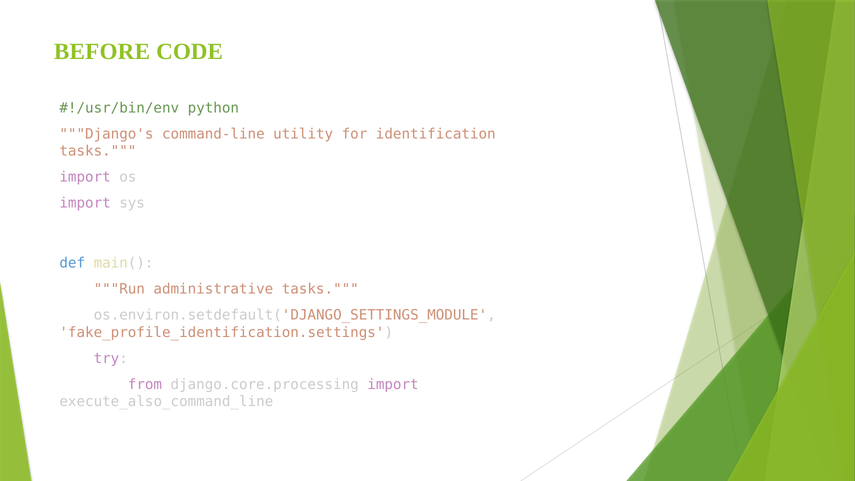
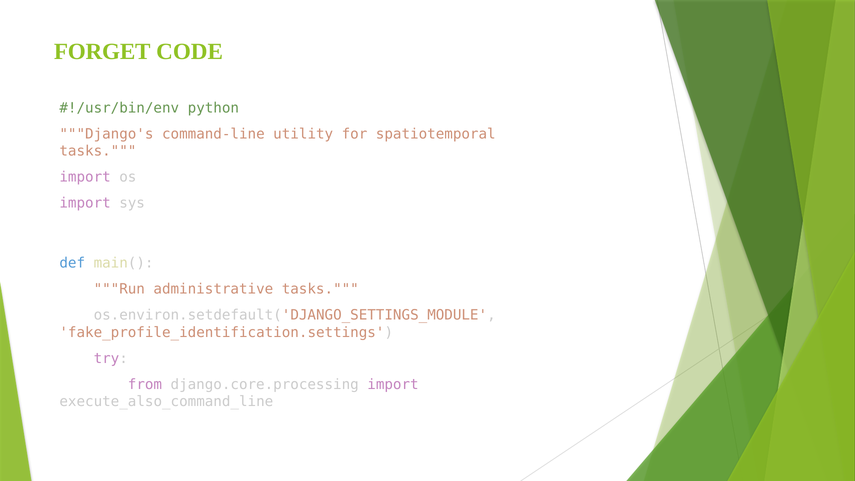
BEFORE: BEFORE -> FORGET
identification: identification -> spatiotemporal
